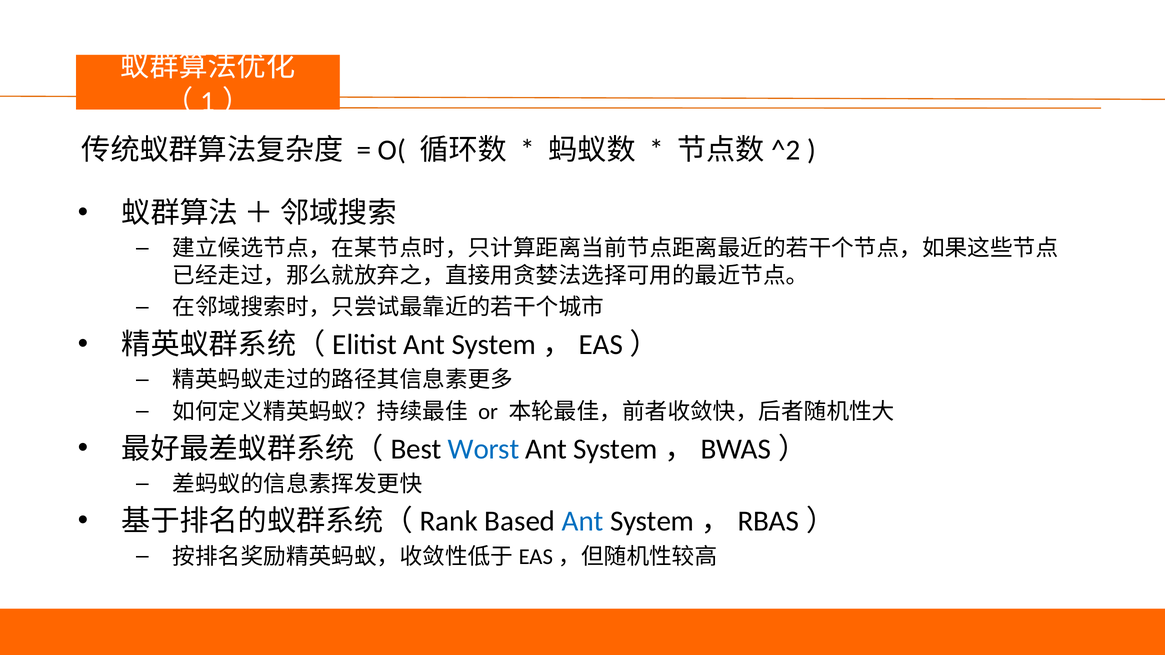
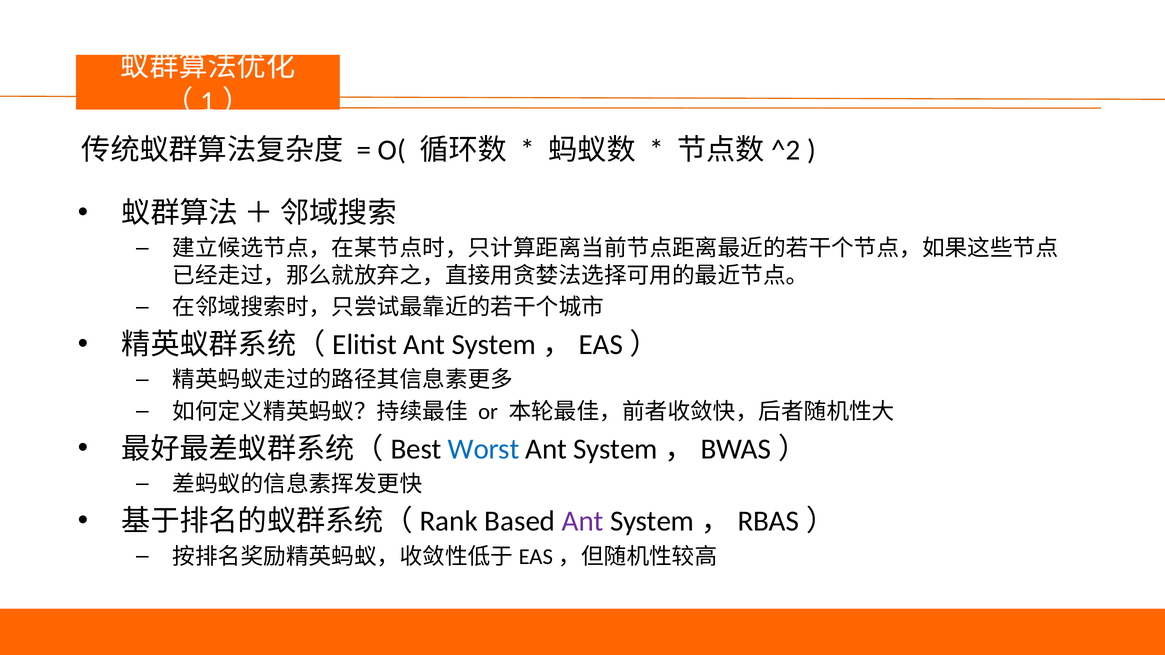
Ant at (583, 522) colour: blue -> purple
